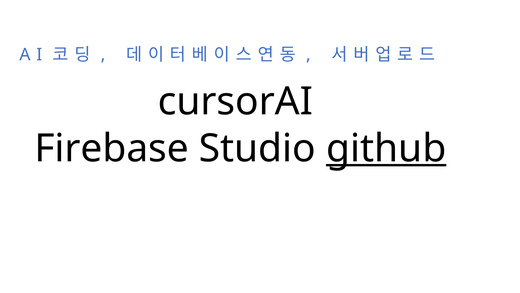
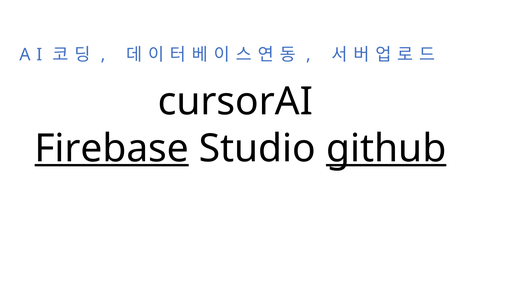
Firebase underline: none -> present
